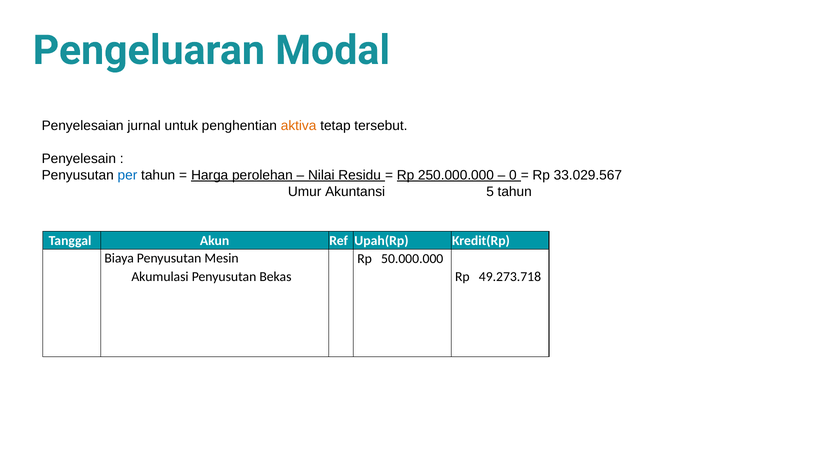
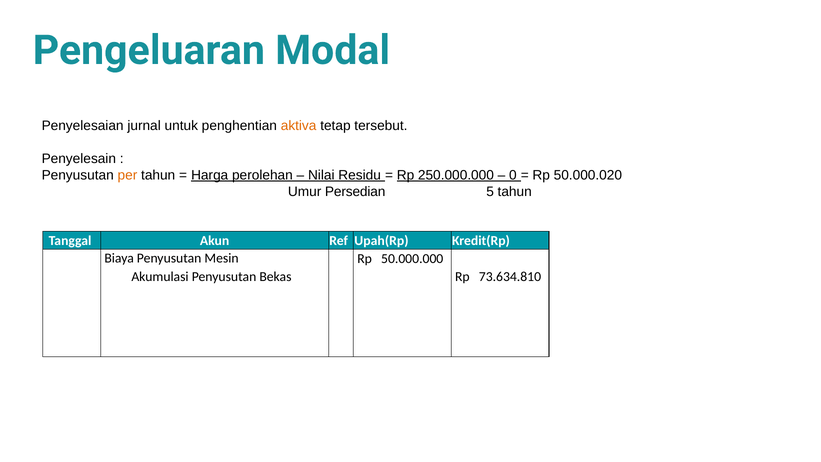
per colour: blue -> orange
33.029.567: 33.029.567 -> 50.000.020
Akuntansi: Akuntansi -> Persedian
49.273.718: 49.273.718 -> 73.634.810
